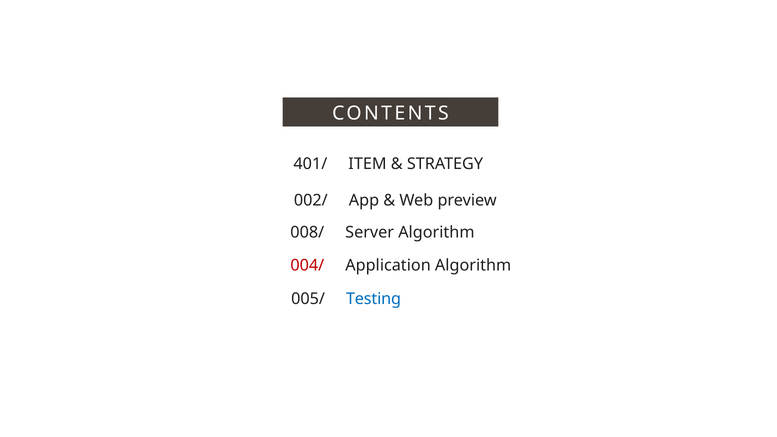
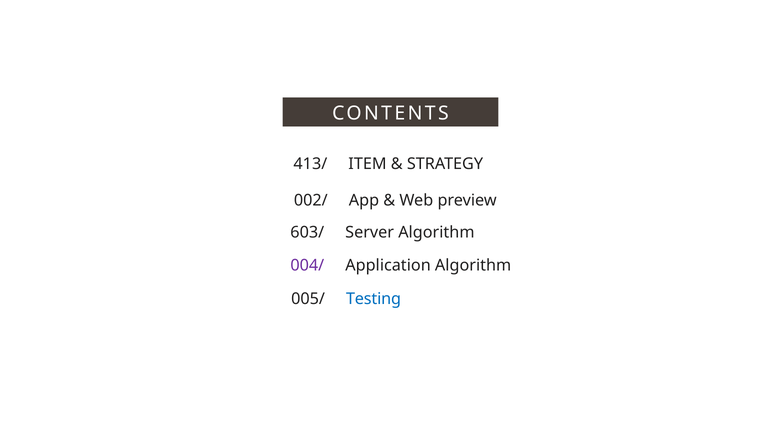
401/: 401/ -> 413/
008/: 008/ -> 603/
004/ colour: red -> purple
